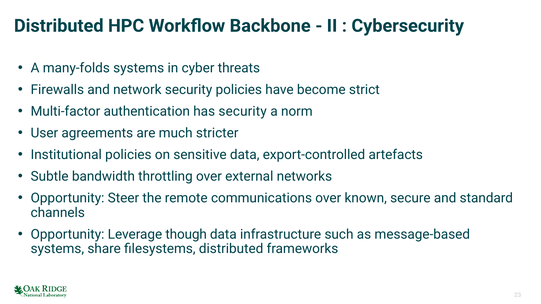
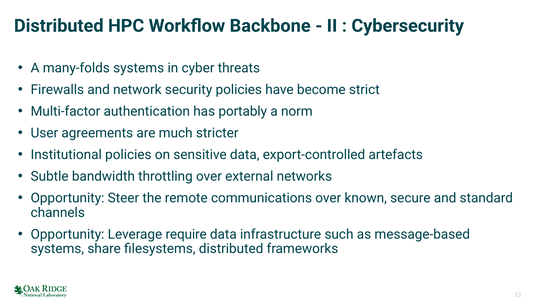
has security: security -> portably
though: though -> require
